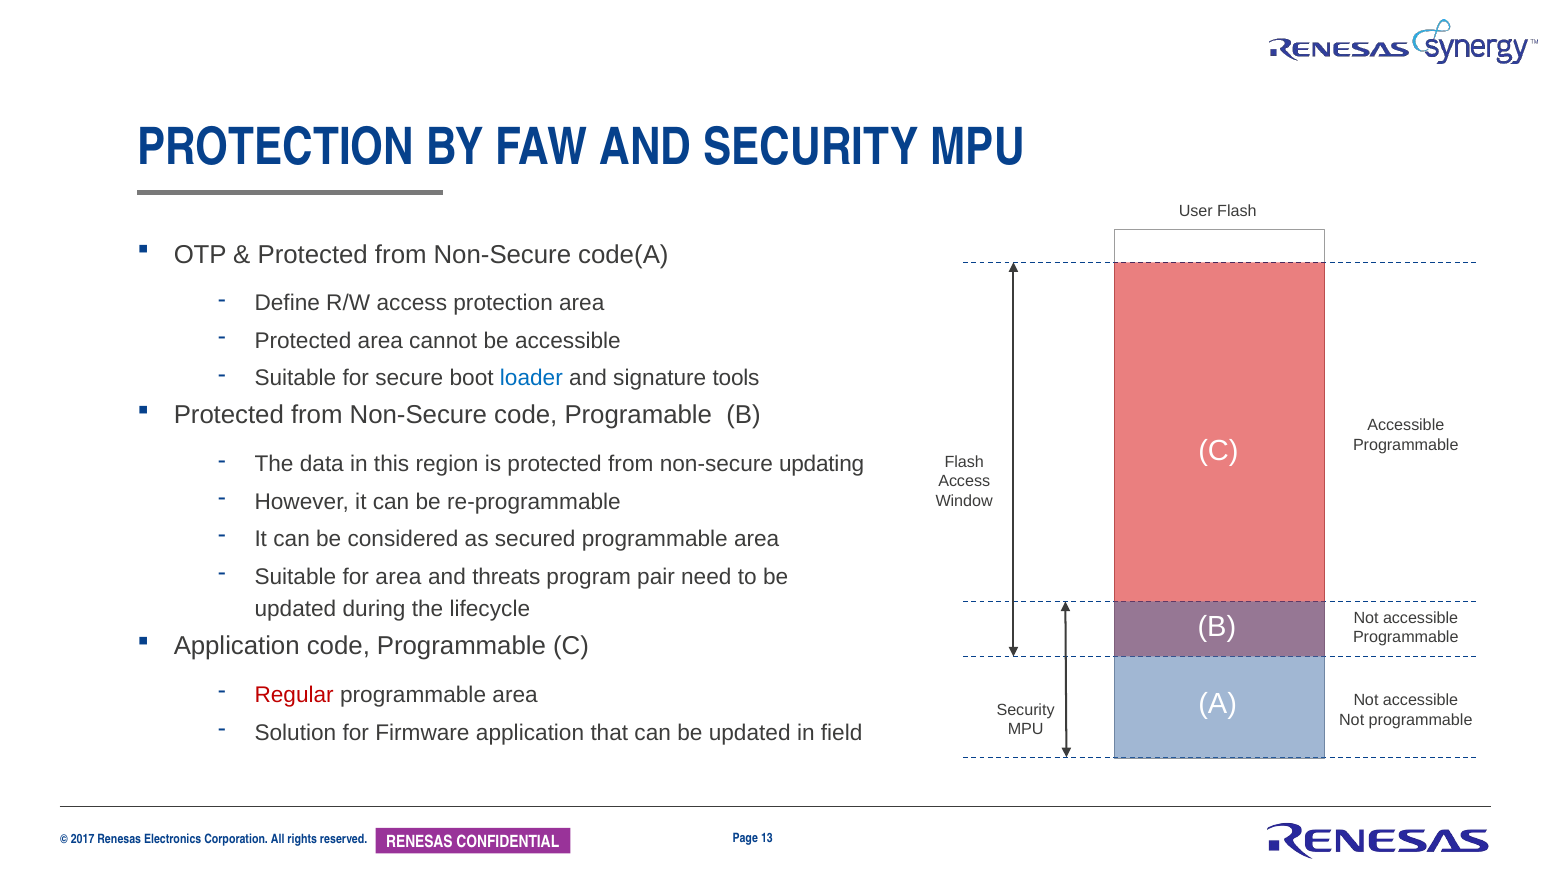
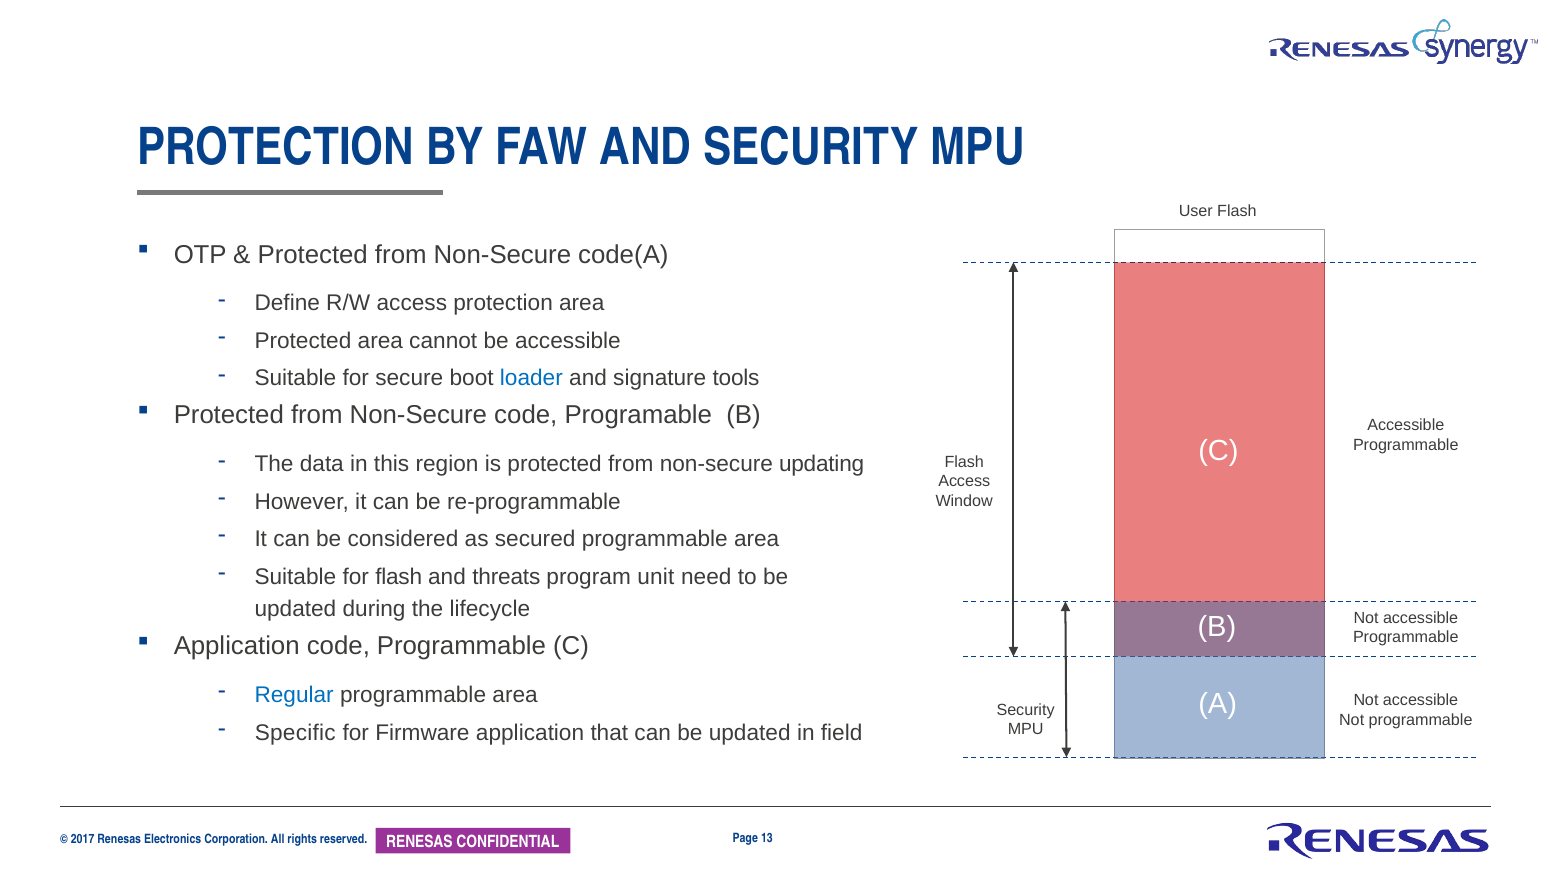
for area: area -> flash
pair: pair -> unit
Regular colour: red -> blue
Solution: Solution -> Specific
